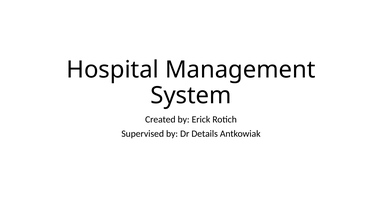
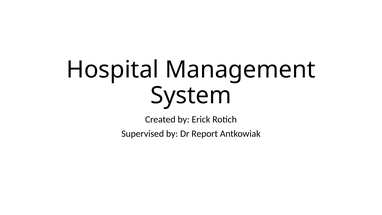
Details: Details -> Report
